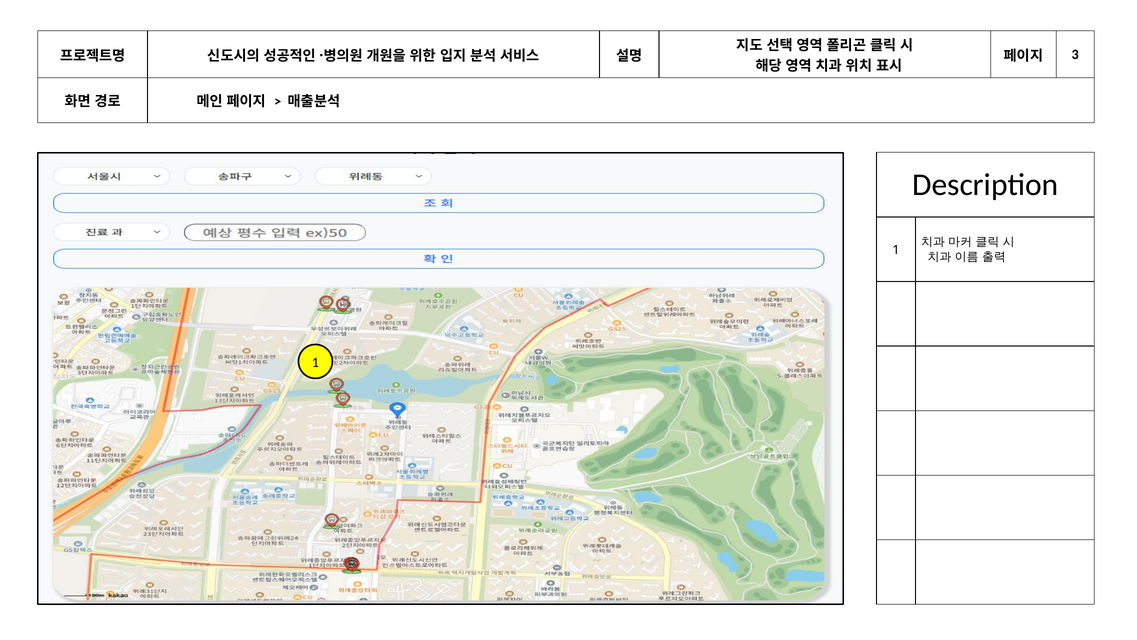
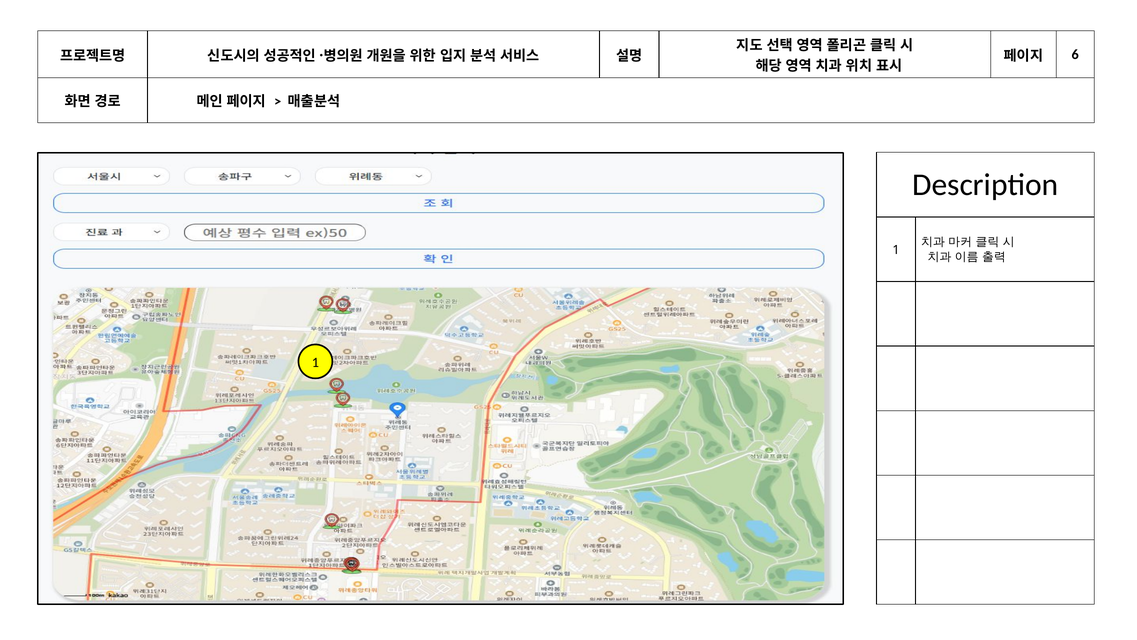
3: 3 -> 6
